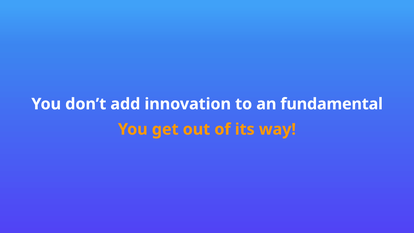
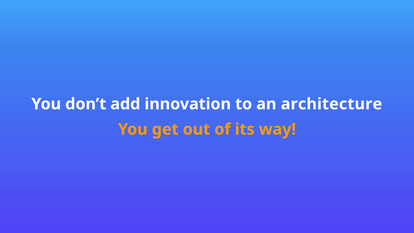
fundamental: fundamental -> architecture
